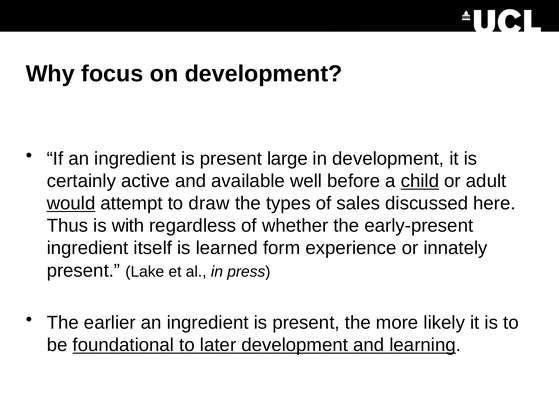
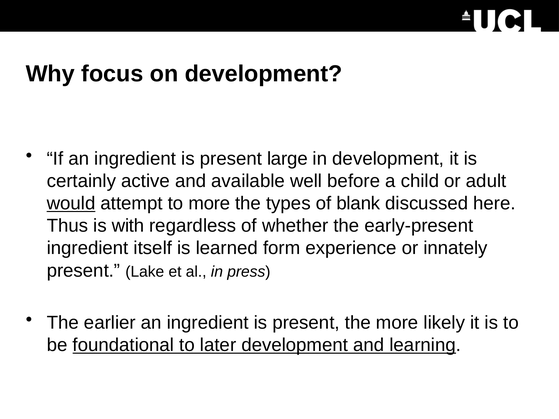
child underline: present -> none
to draw: draw -> more
sales: sales -> blank
